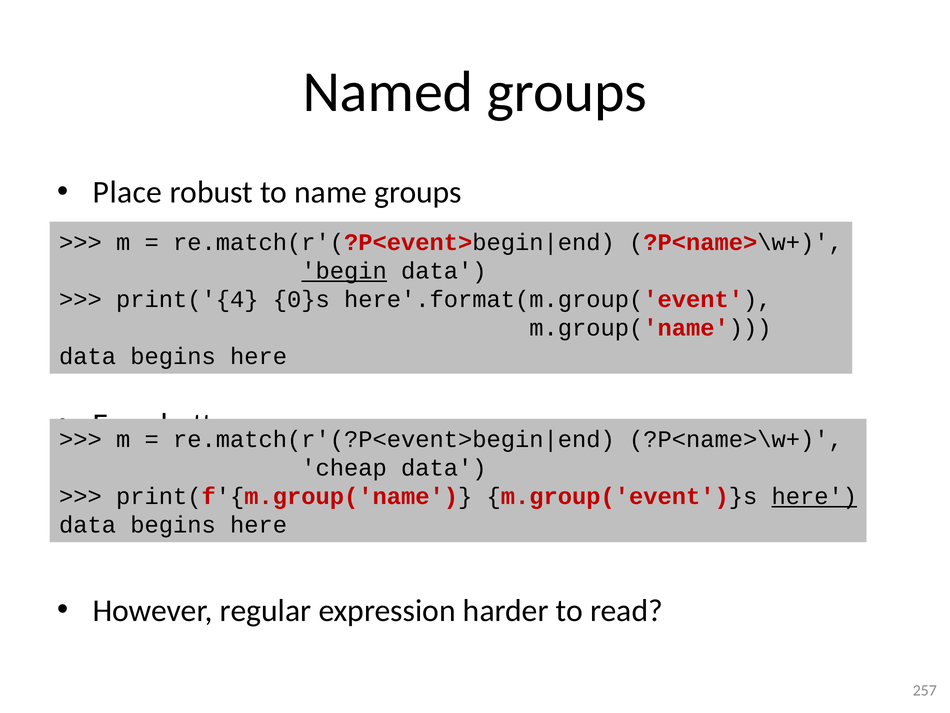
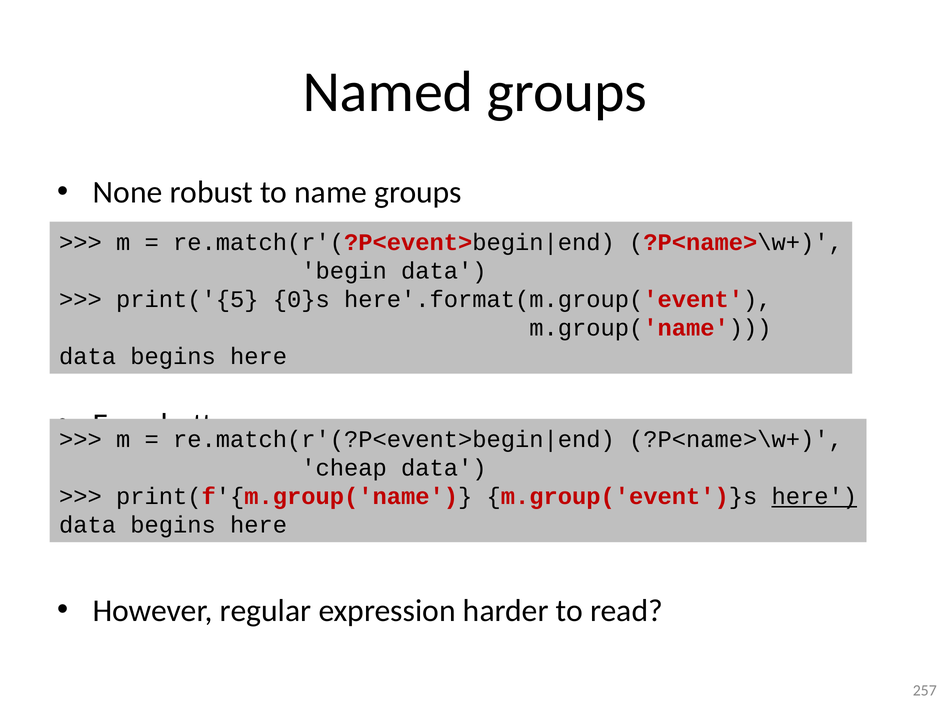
Place: Place -> None
begin underline: present -> none
print('{4: print('{4 -> print('{5
